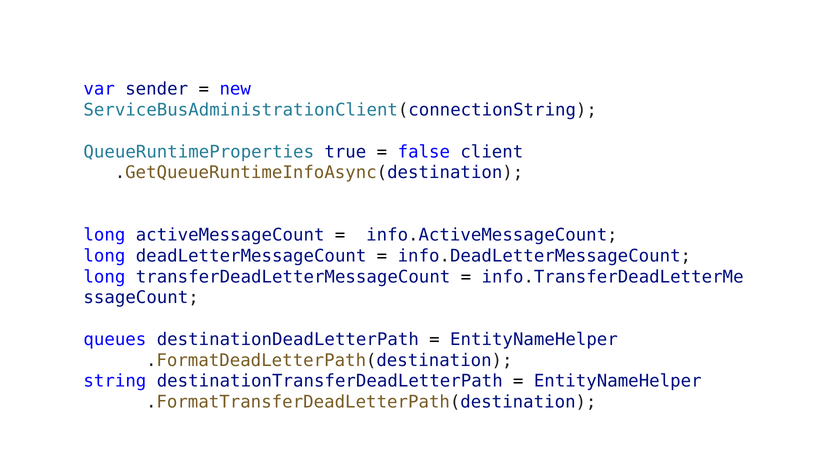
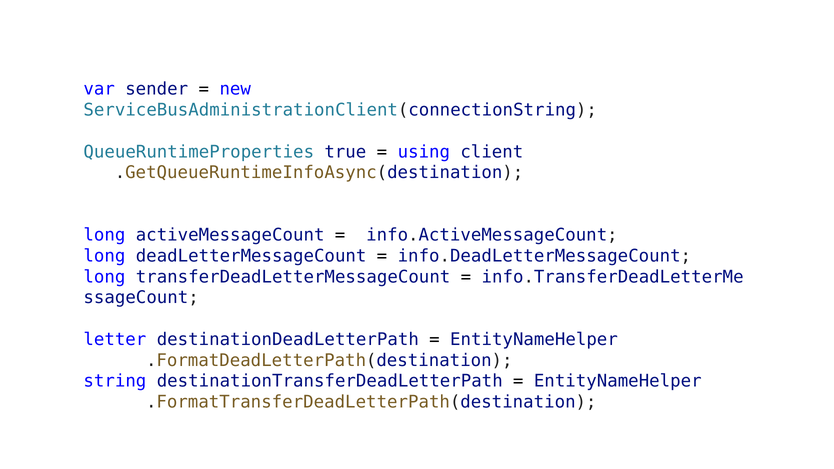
false: false -> using
queues: queues -> letter
